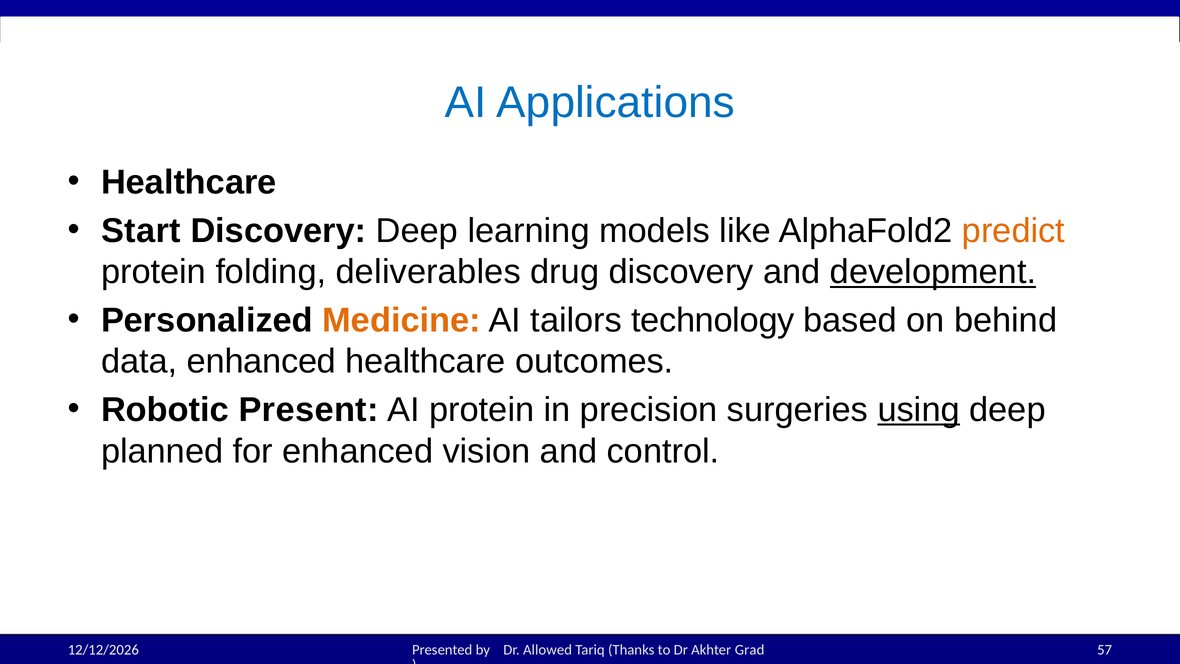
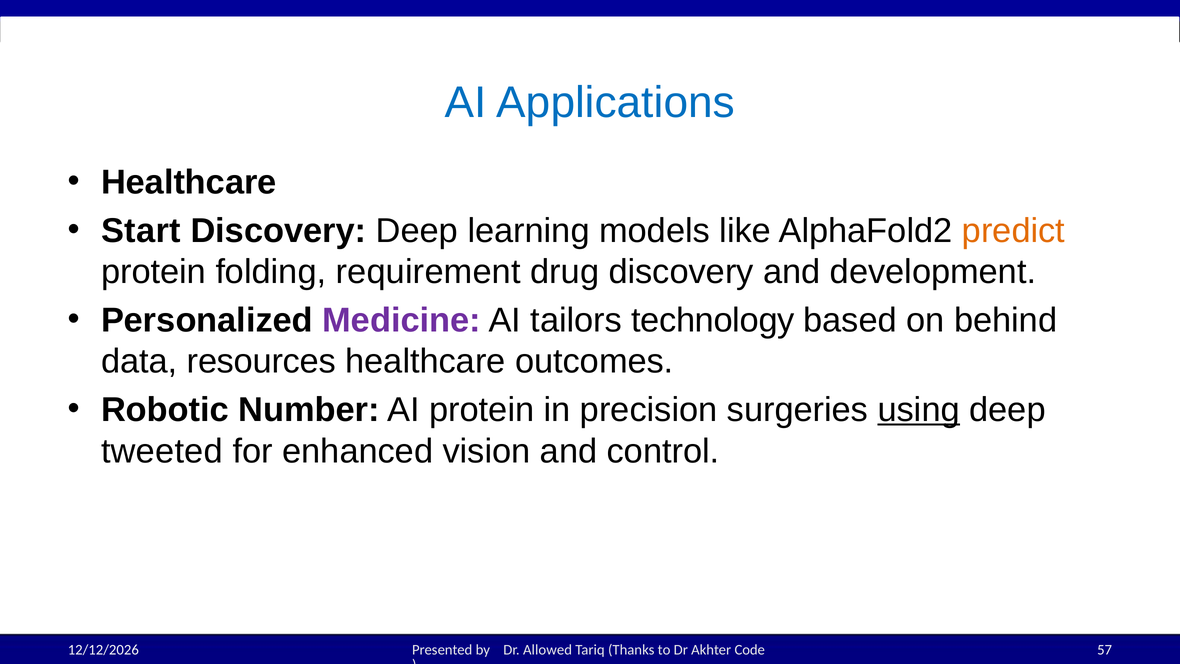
deliverables: deliverables -> requirement
development underline: present -> none
Medicine colour: orange -> purple
data enhanced: enhanced -> resources
Present: Present -> Number
planned: planned -> tweeted
Grad: Grad -> Code
